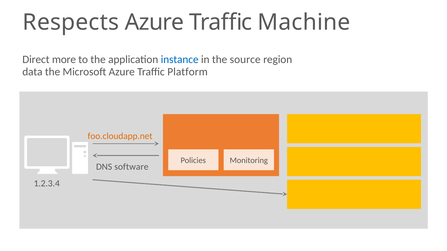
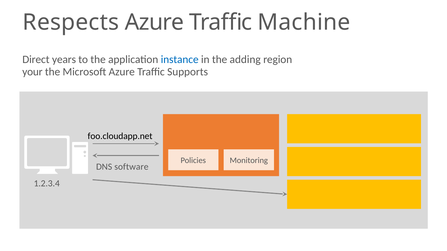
more: more -> years
source: source -> adding
data: data -> your
Platform: Platform -> Supports
foo.cloudapp.net colour: orange -> black
